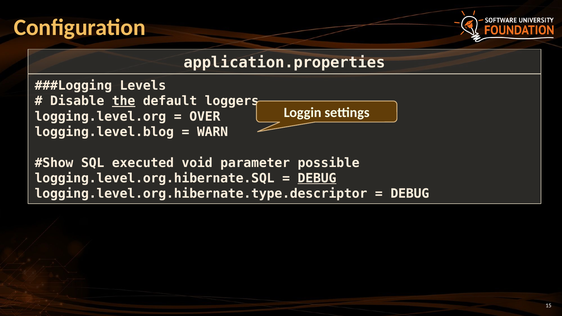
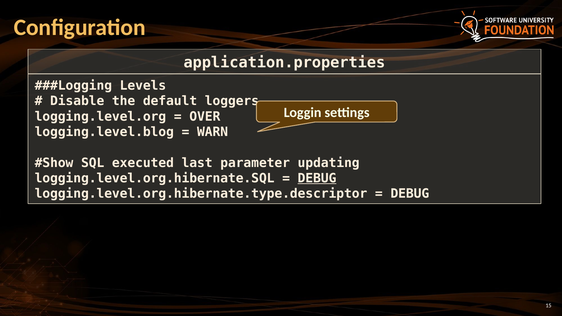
the underline: present -> none
void: void -> last
possible: possible -> updating
